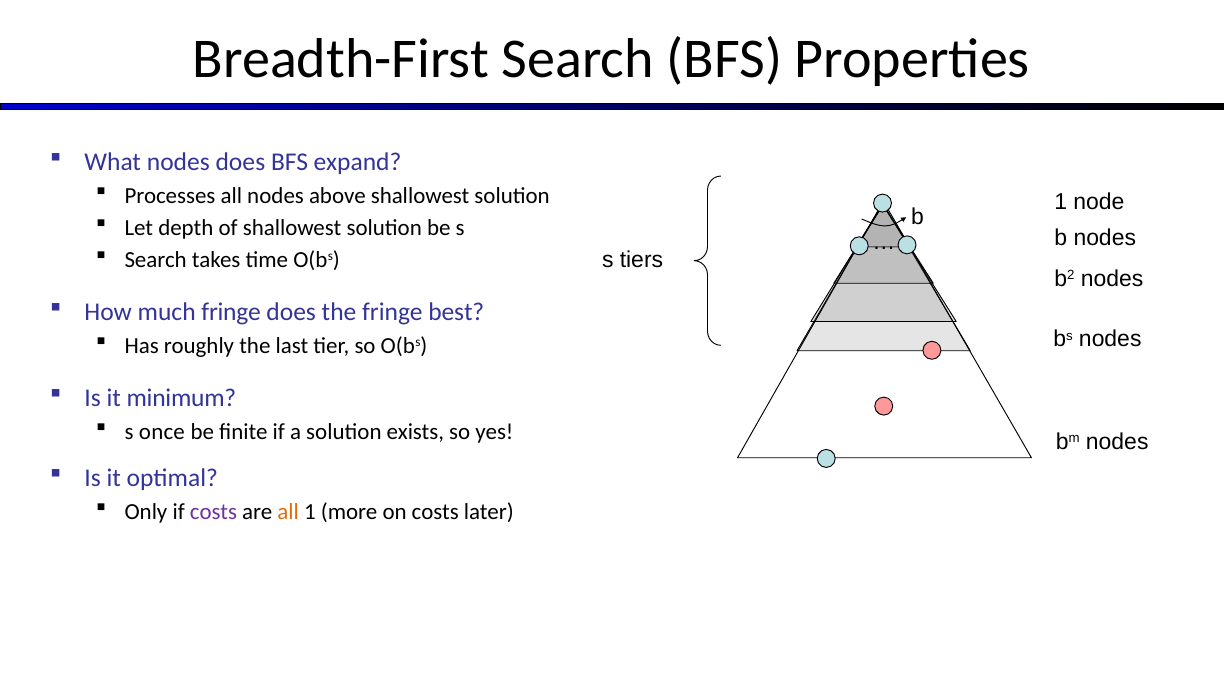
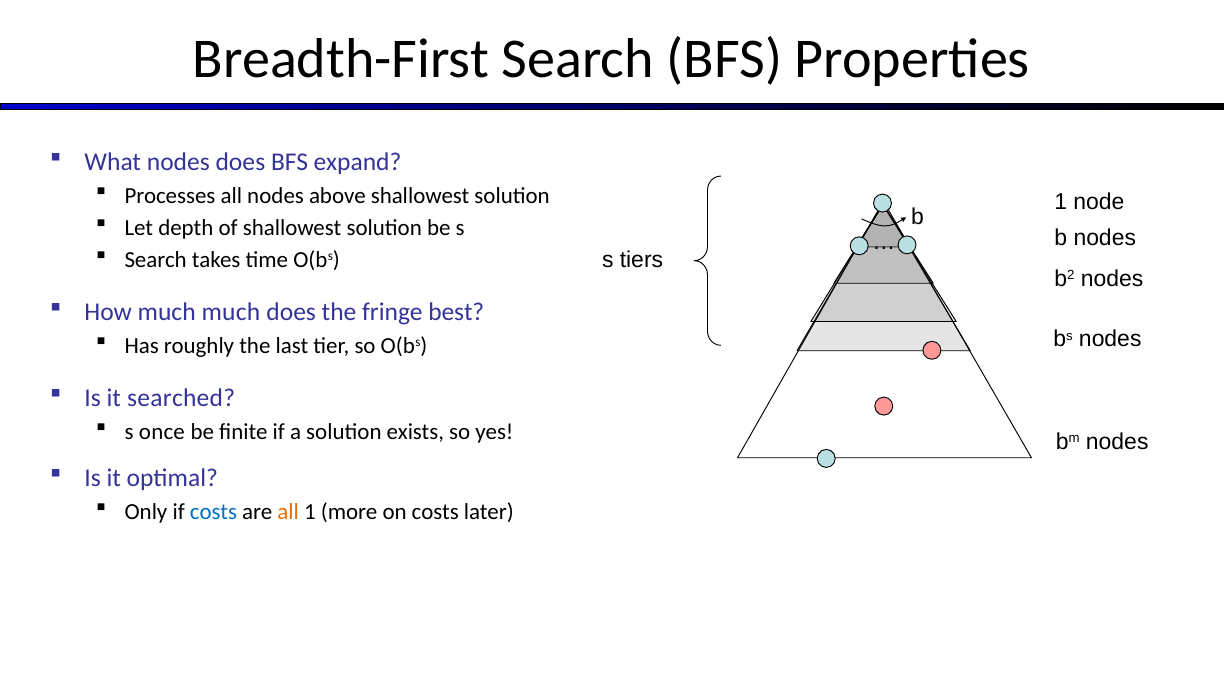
much fringe: fringe -> much
minimum: minimum -> searched
costs at (213, 511) colour: purple -> blue
